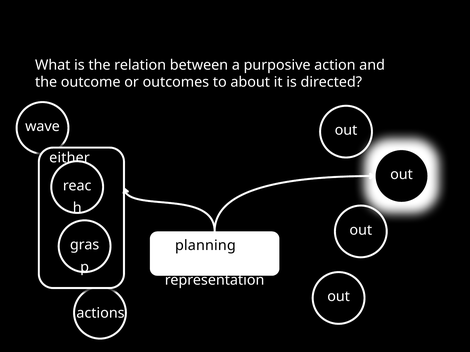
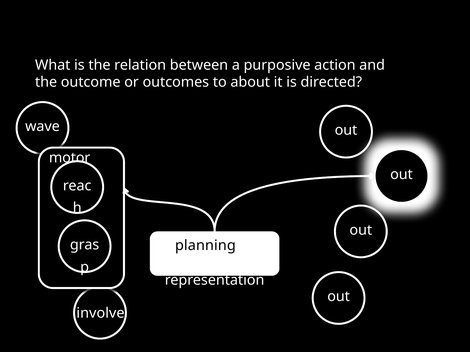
either at (70, 158): either -> motor
actions: actions -> involve
